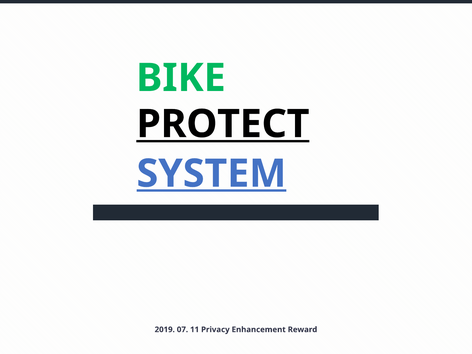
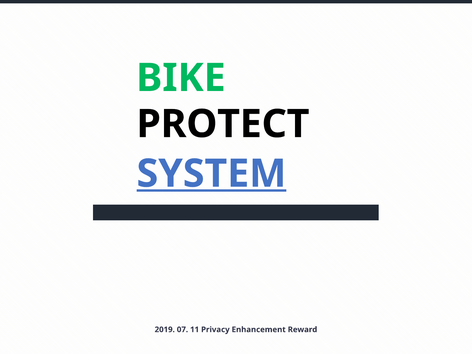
PROTECT underline: present -> none
